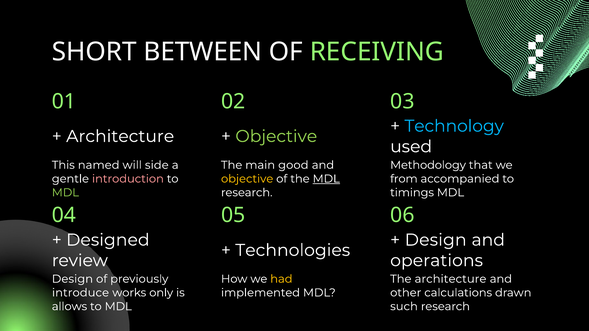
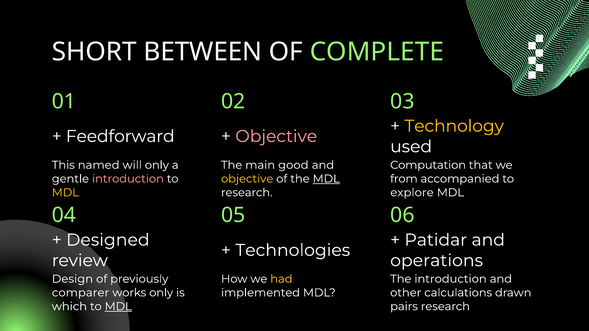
RECEIVING: RECEIVING -> COMPLETE
Technology colour: light blue -> yellow
Architecture at (120, 136): Architecture -> Feedforward
Objective at (276, 136) colour: light green -> pink
will side: side -> only
Methodology: Methodology -> Computation
MDL at (65, 193) colour: light green -> yellow
timings: timings -> explore
Design at (436, 240): Design -> Patidar
The architecture: architecture -> introduction
introduce: introduce -> comparer
allows: allows -> which
MDL at (118, 307) underline: none -> present
such: such -> pairs
